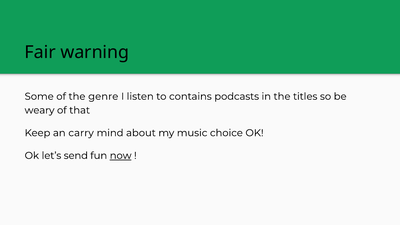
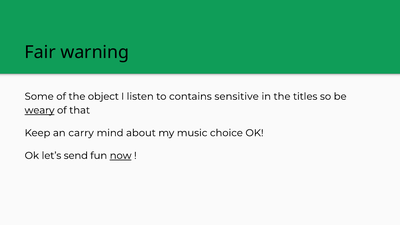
genre: genre -> object
podcasts: podcasts -> sensitive
weary underline: none -> present
